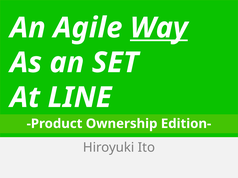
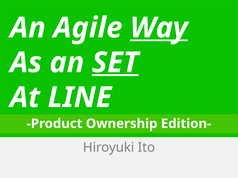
SET underline: none -> present
